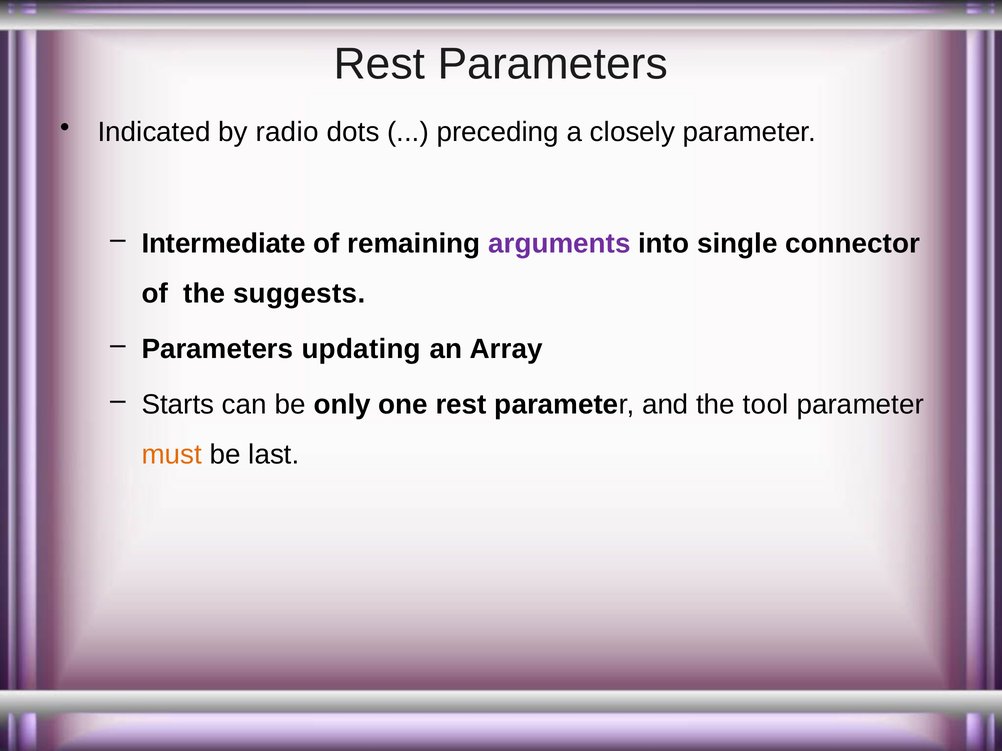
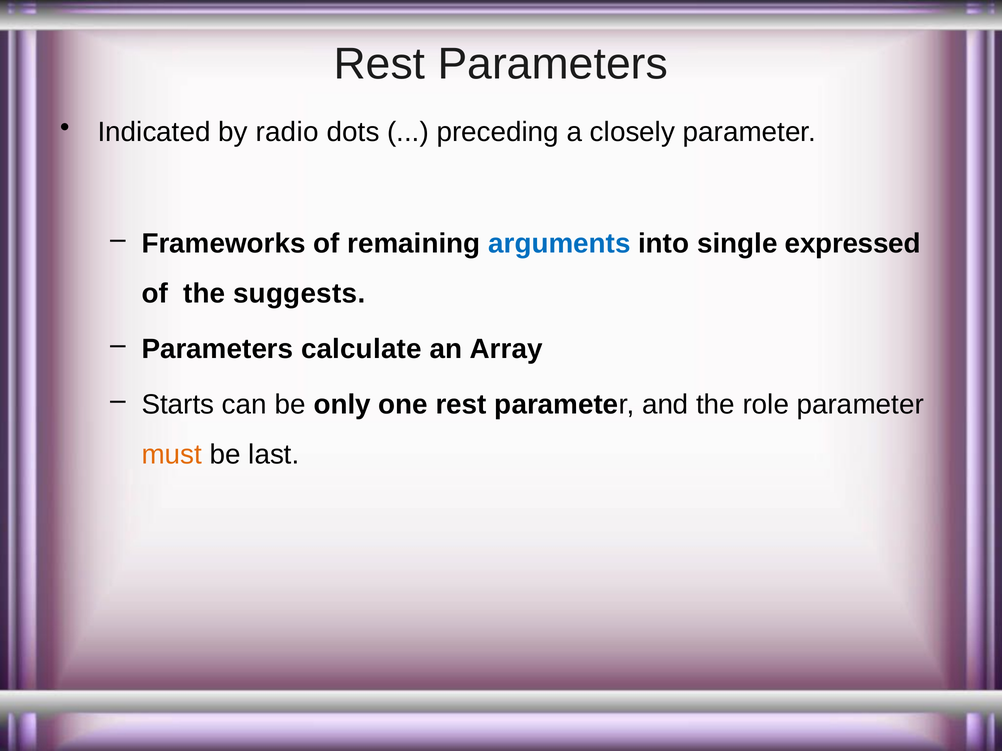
Intermediate: Intermediate -> Frameworks
arguments colour: purple -> blue
connector: connector -> expressed
updating: updating -> calculate
tool: tool -> role
